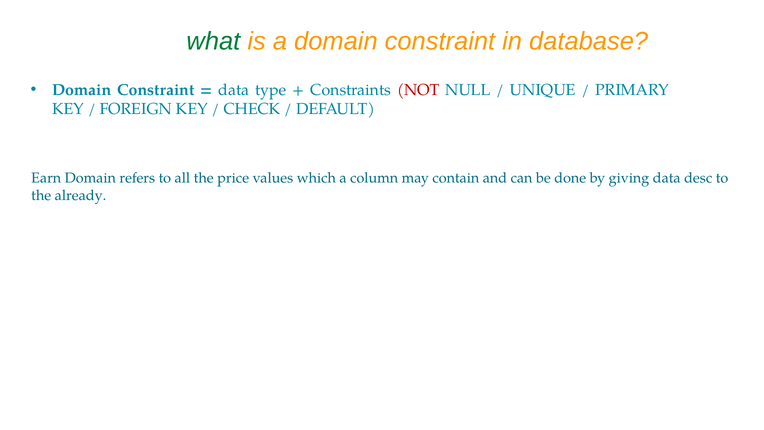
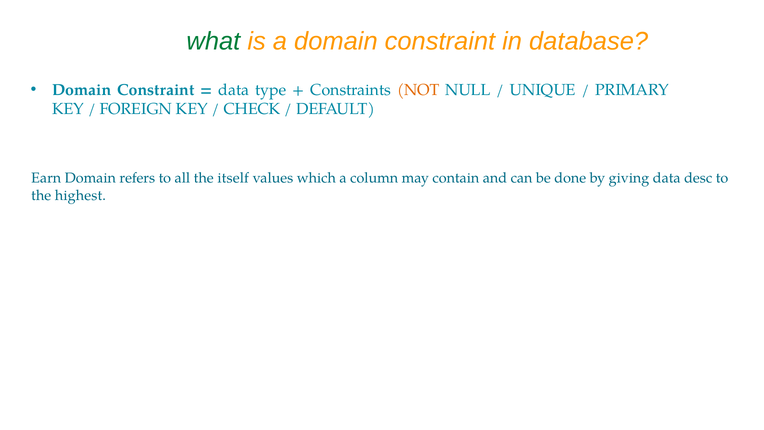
NOT colour: red -> orange
price: price -> itself
already: already -> highest
